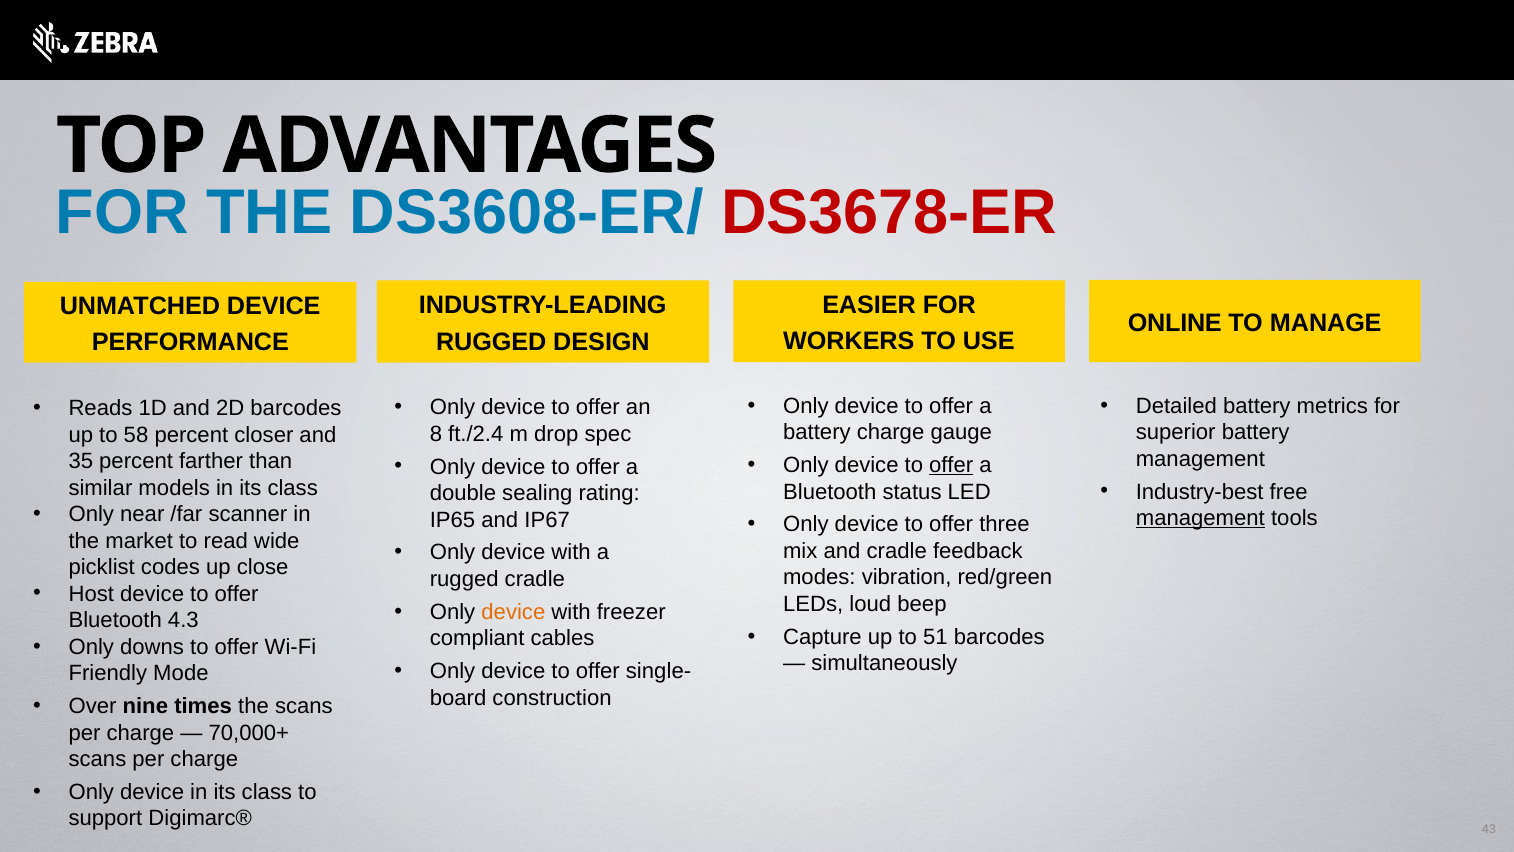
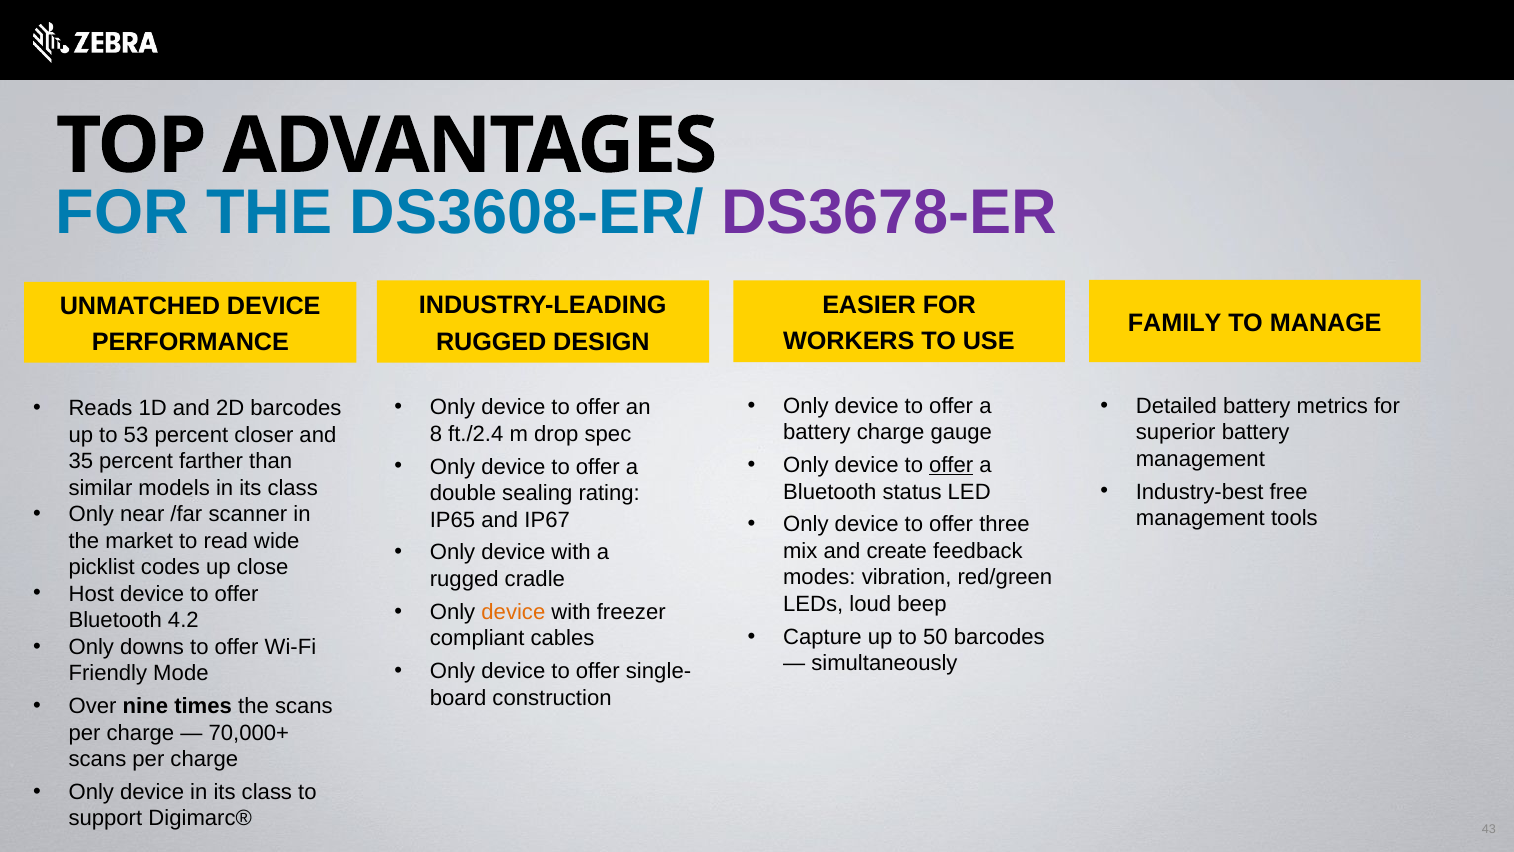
DS3678-ER colour: red -> purple
ONLINE: ONLINE -> FAMILY
58: 58 -> 53
management at (1200, 518) underline: present -> none
and cradle: cradle -> create
4.3: 4.3 -> 4.2
51: 51 -> 50
